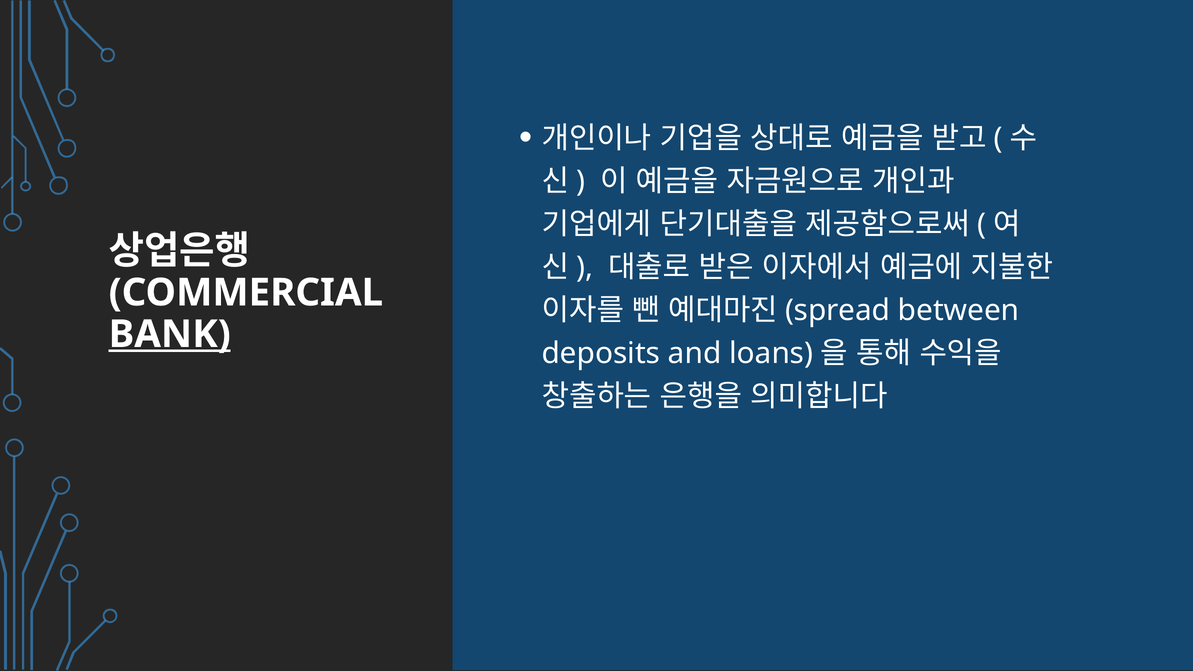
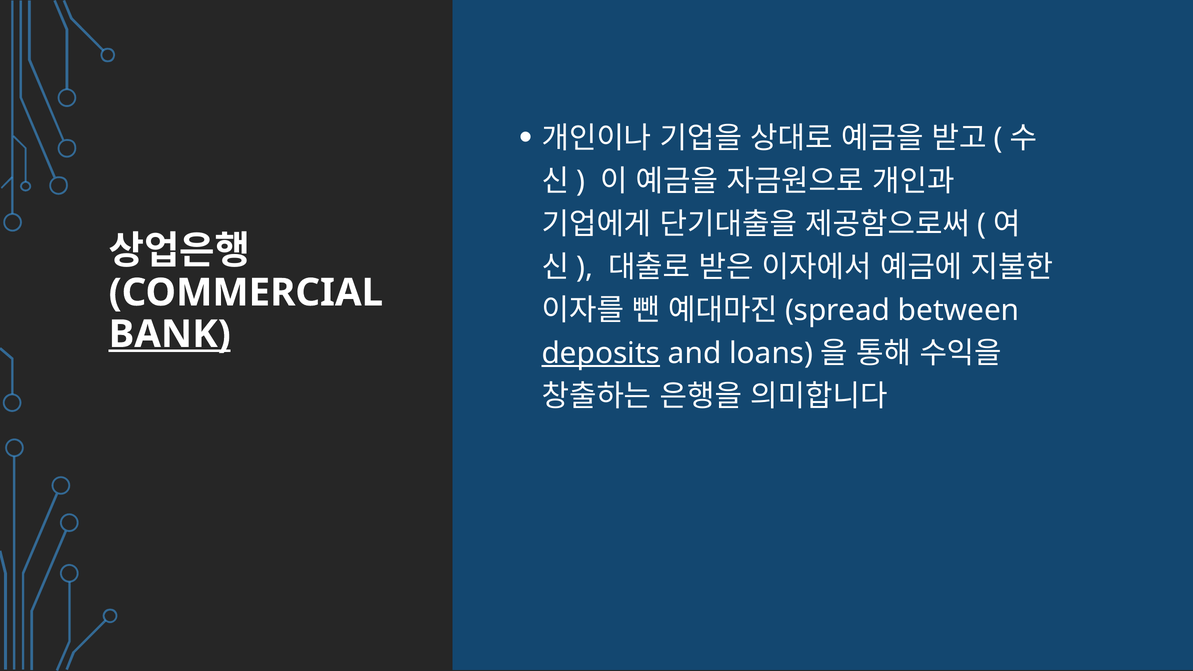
deposits underline: none -> present
